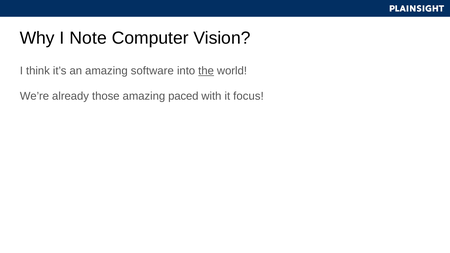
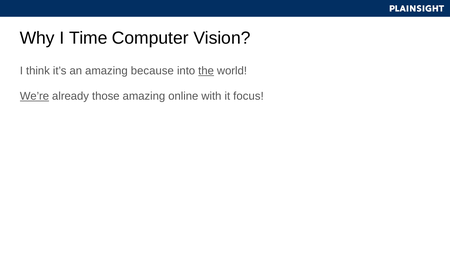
Note: Note -> Time
software: software -> because
We’re underline: none -> present
paced: paced -> online
